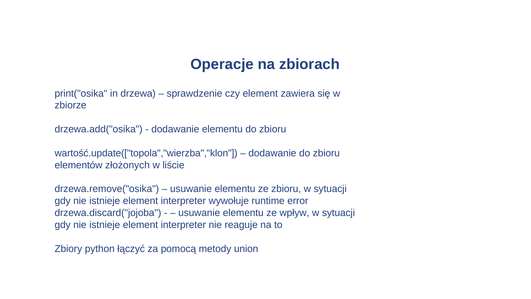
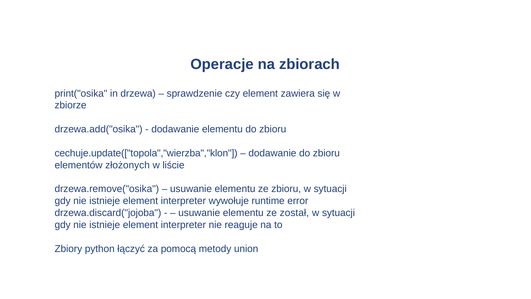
wartość.update(["topola","wierzba","klon: wartość.update(["topola","wierzba","klon -> cechuje.update(["topola","wierzba","klon
wpływ: wpływ -> został
